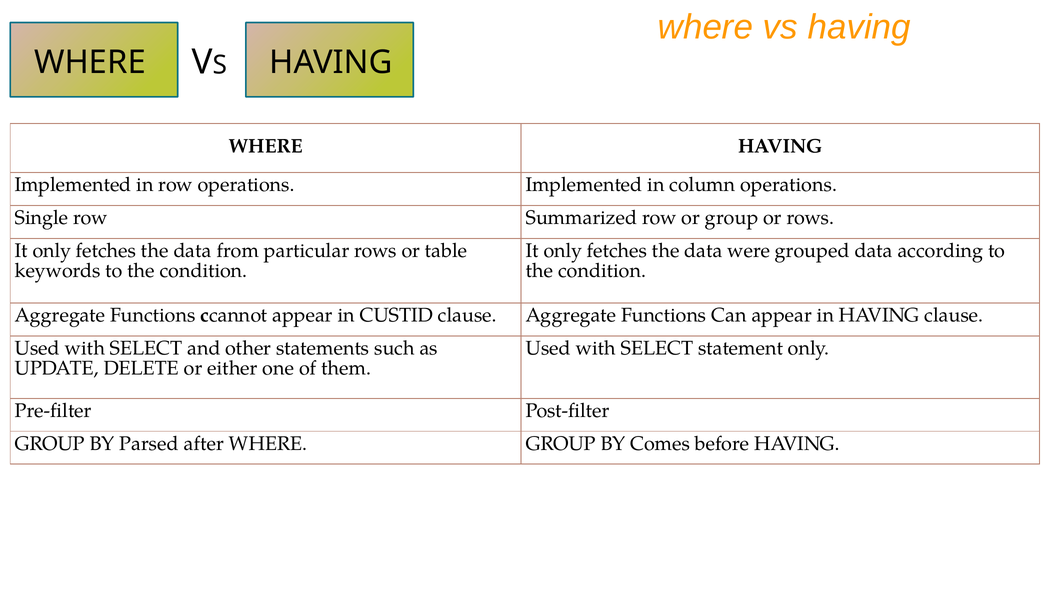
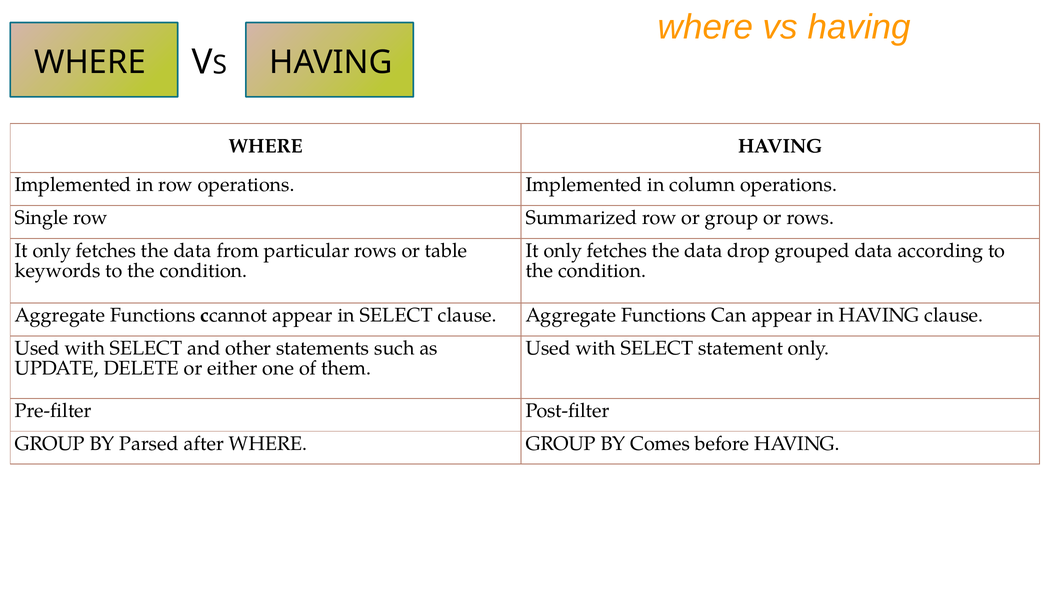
were: were -> drop
in CUSTID: CUSTID -> SELECT
